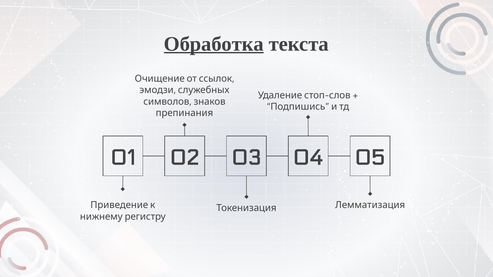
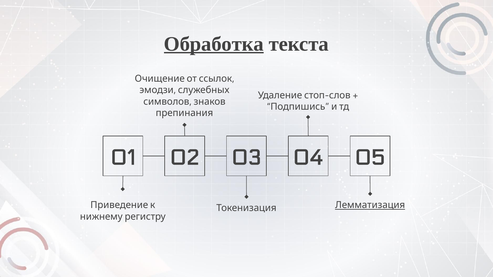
Лемматизация underline: none -> present
